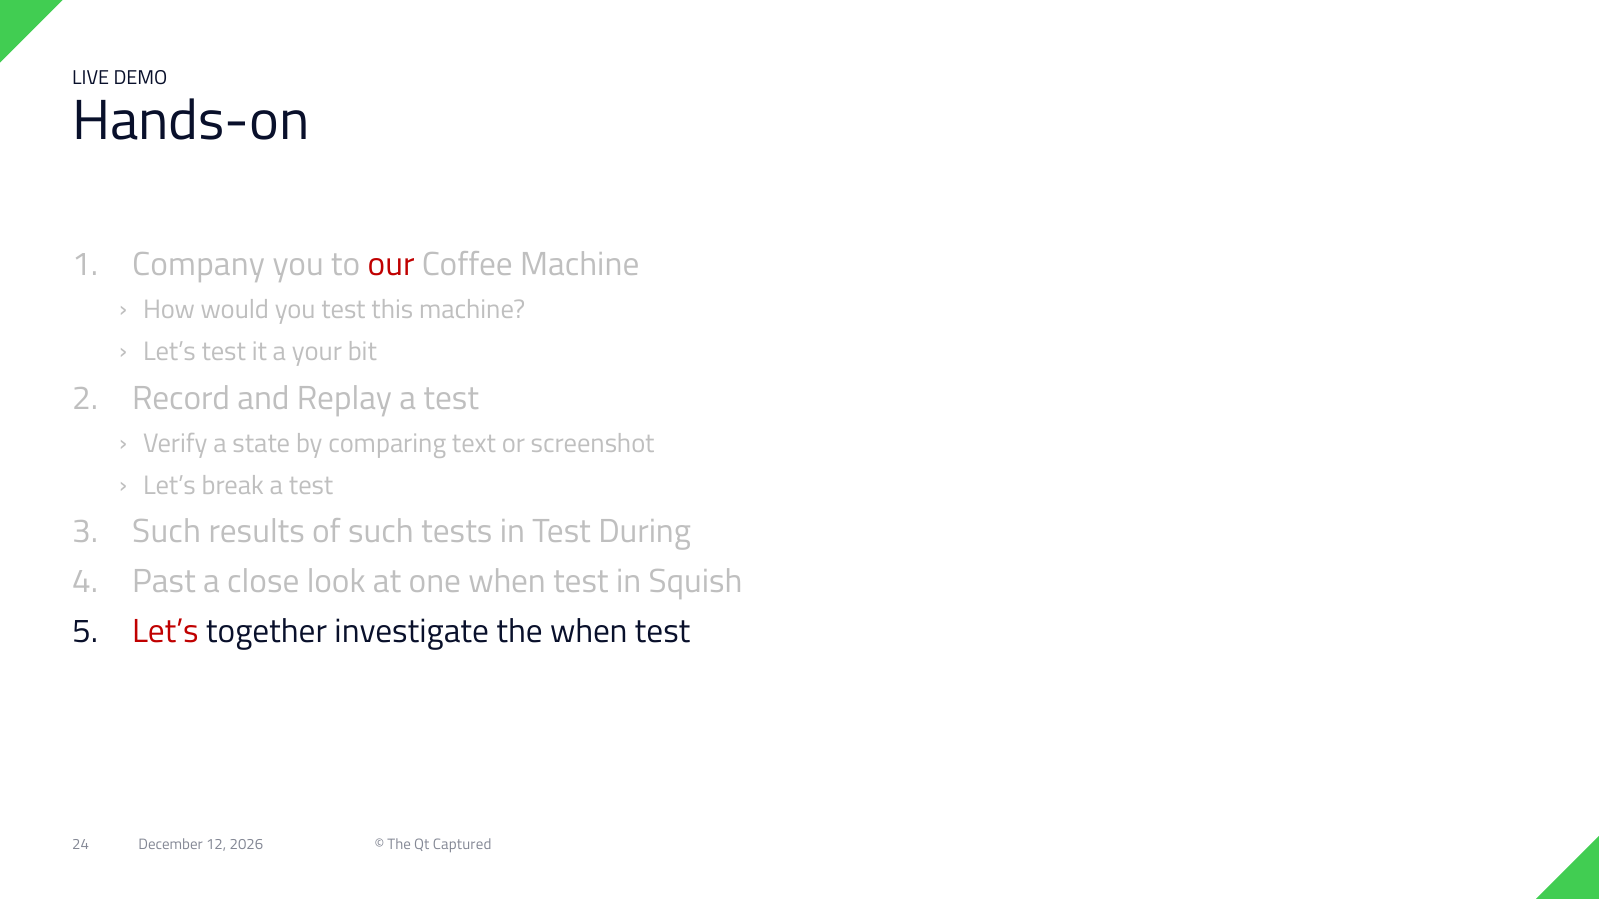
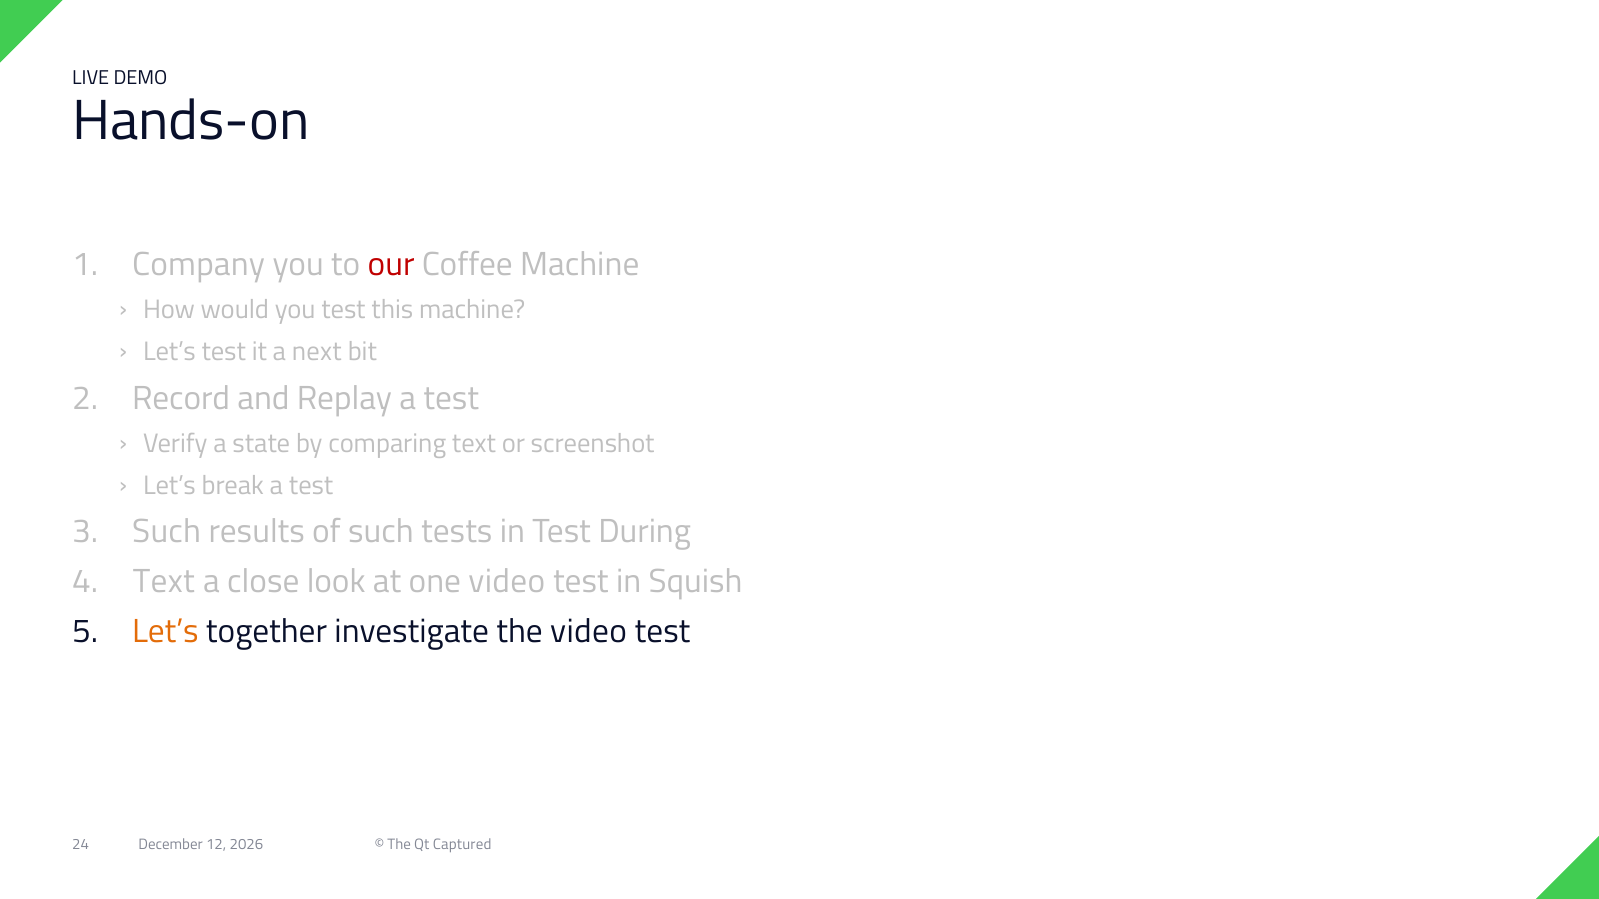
your: your -> next
Past at (164, 582): Past -> Text
one when: when -> video
Let’s at (165, 632) colour: red -> orange
the when: when -> video
